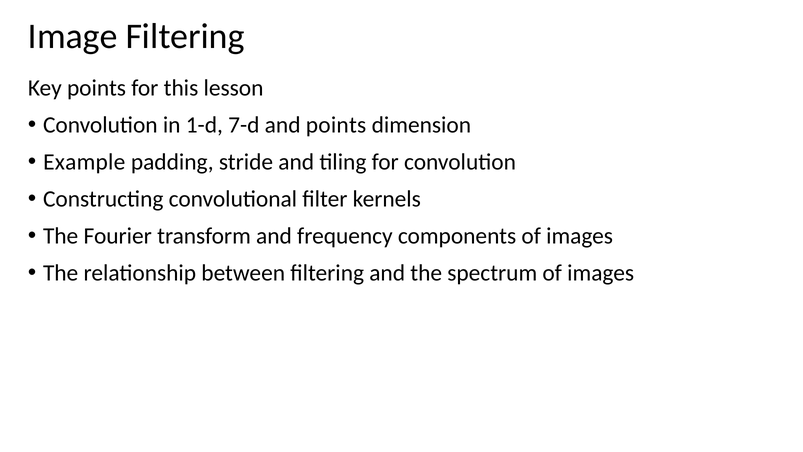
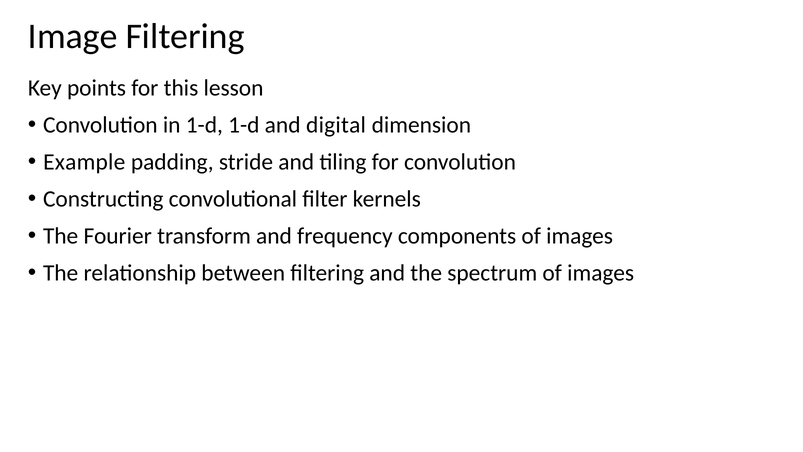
1-d 7-d: 7-d -> 1-d
and points: points -> digital
